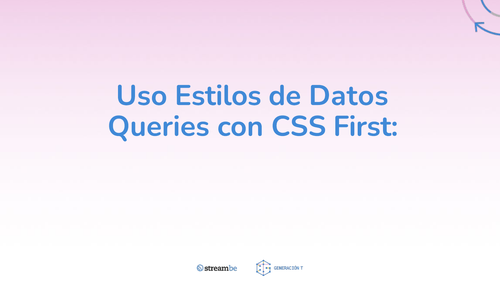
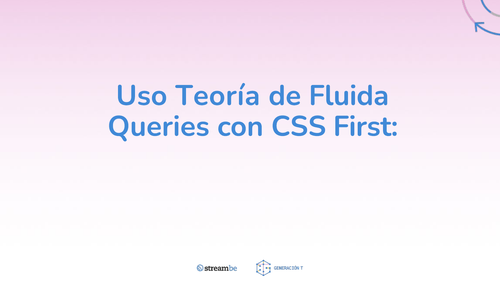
Estilos: Estilos -> Teoría
Datos: Datos -> Fluida
